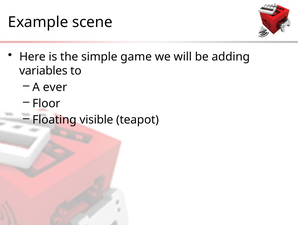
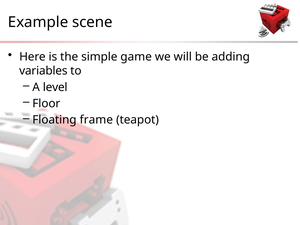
ever: ever -> level
visible: visible -> frame
